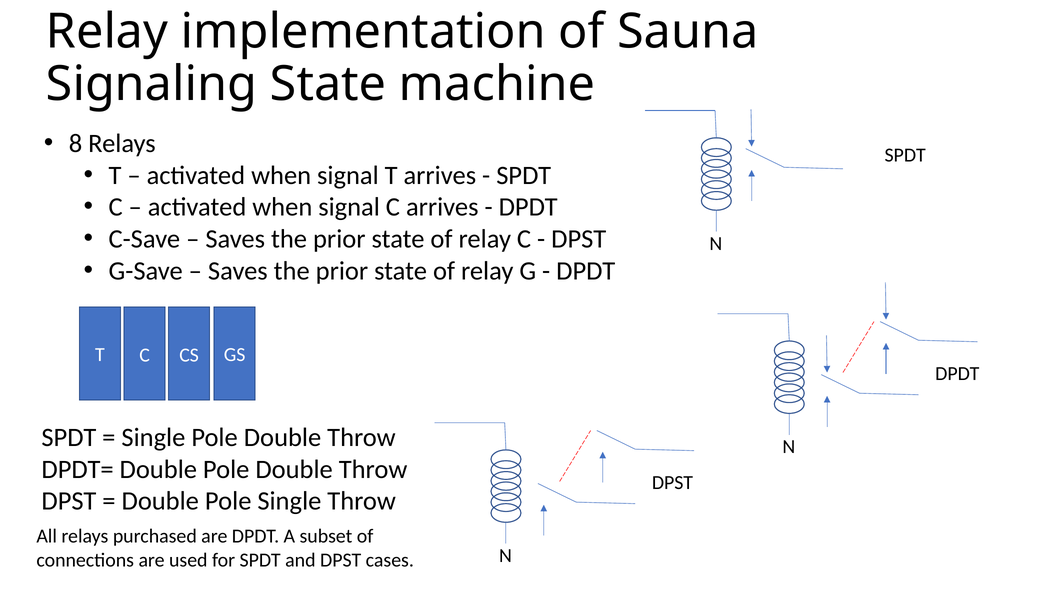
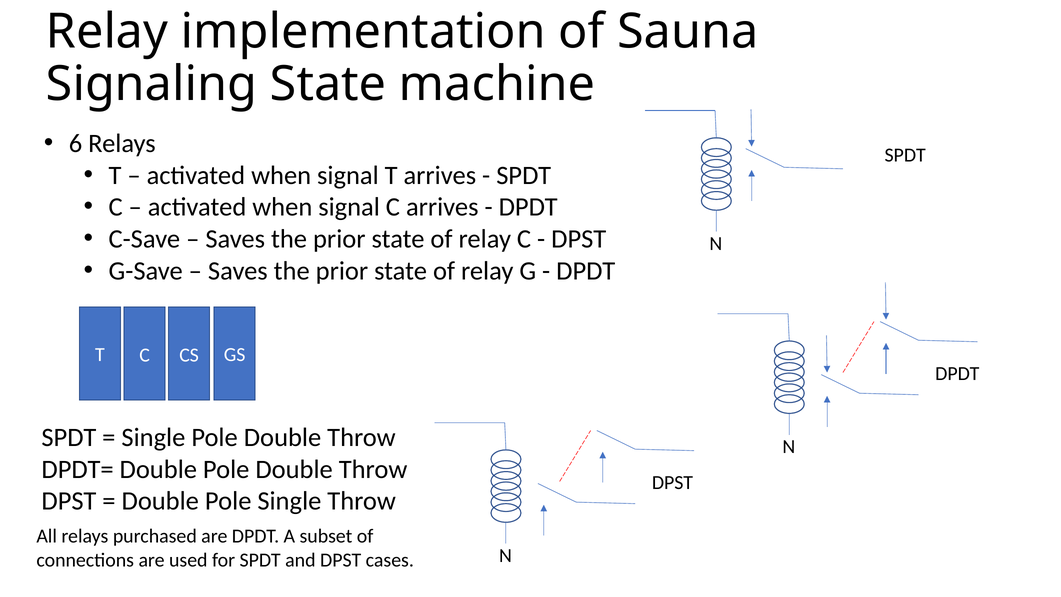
8: 8 -> 6
